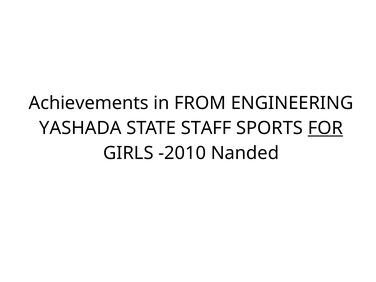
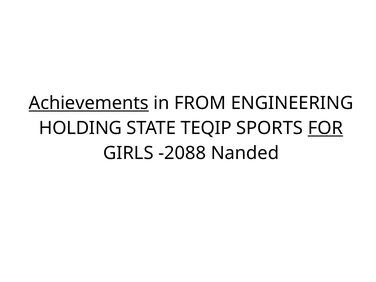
Achievements underline: none -> present
YASHADA: YASHADA -> HOLDING
STAFF: STAFF -> TEQIP
-2010: -2010 -> -2088
